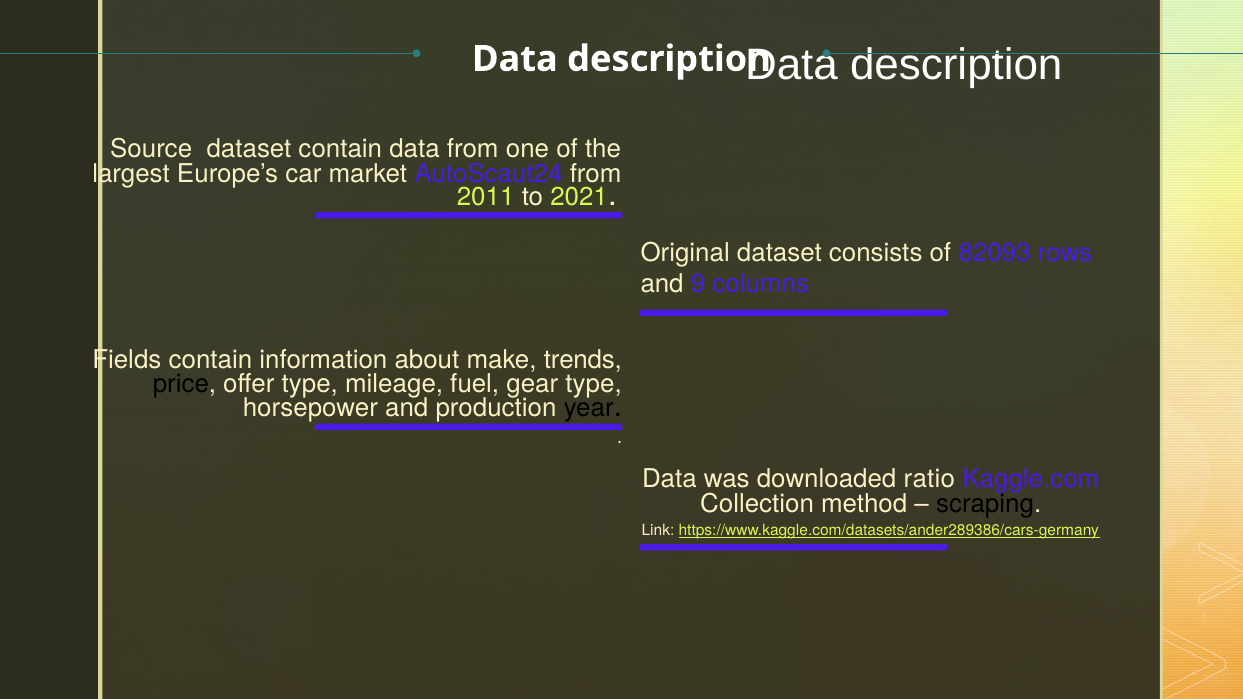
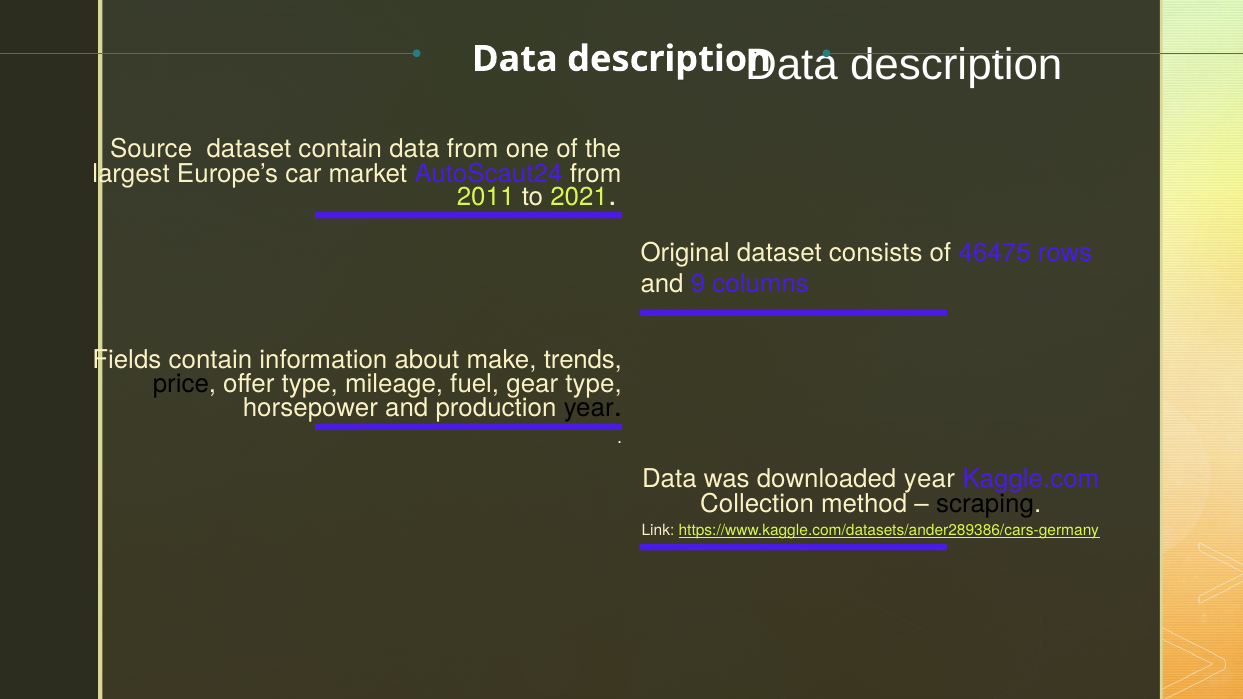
82093: 82093 -> 46475
downloaded ratio: ratio -> year
